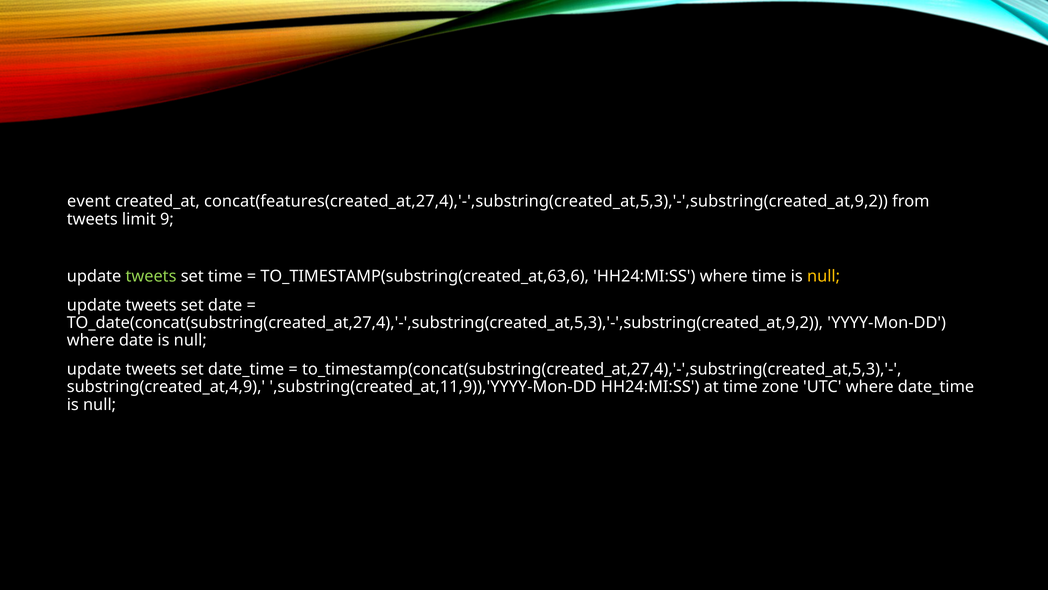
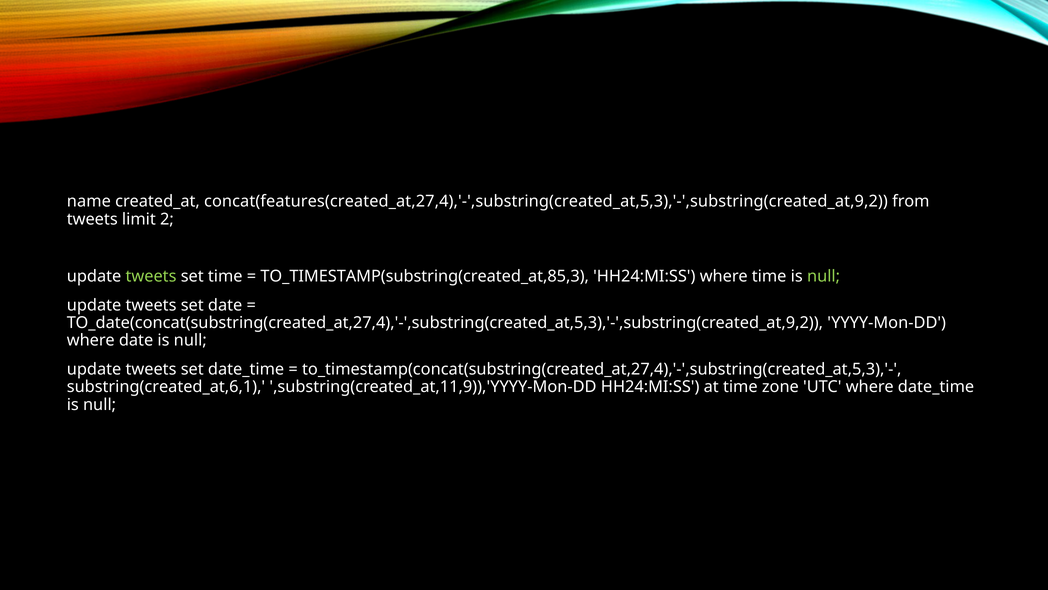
event: event -> name
9: 9 -> 2
TO_TIMESTAMP(substring(created_at,63,6: TO_TIMESTAMP(substring(created_at,63,6 -> TO_TIMESTAMP(substring(created_at,85,3
null at (824, 276) colour: yellow -> light green
substring(created_at,4,9: substring(created_at,4,9 -> substring(created_at,6,1
